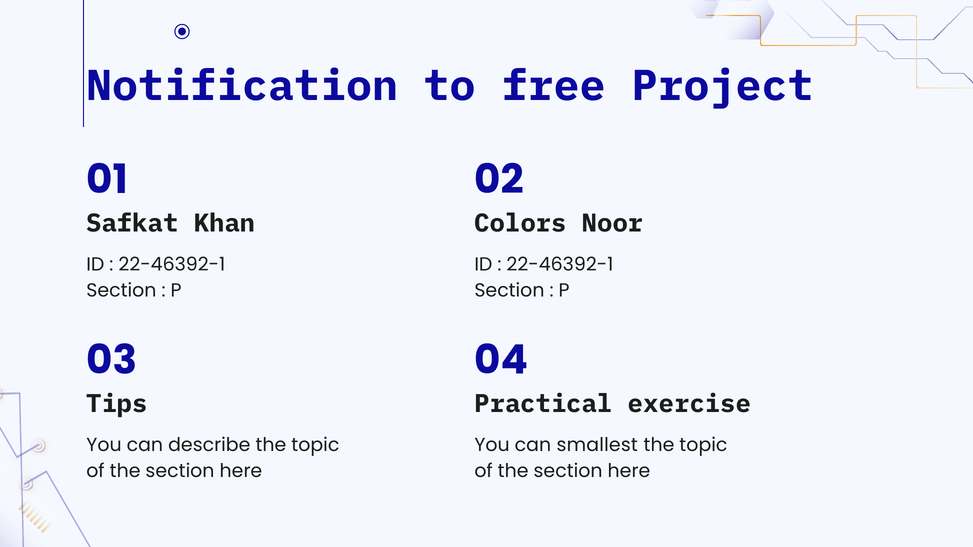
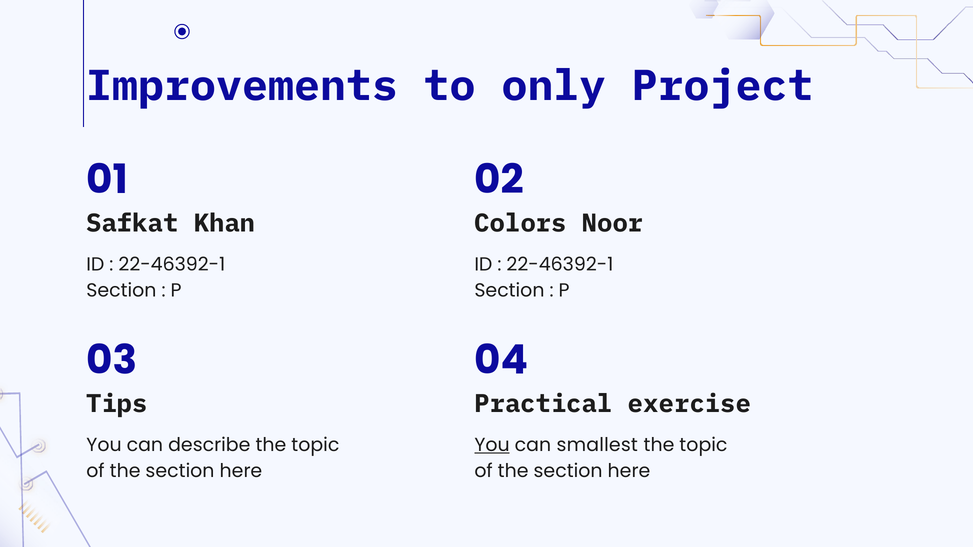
Notification: Notification -> Improvements
free: free -> only
You at (492, 445) underline: none -> present
